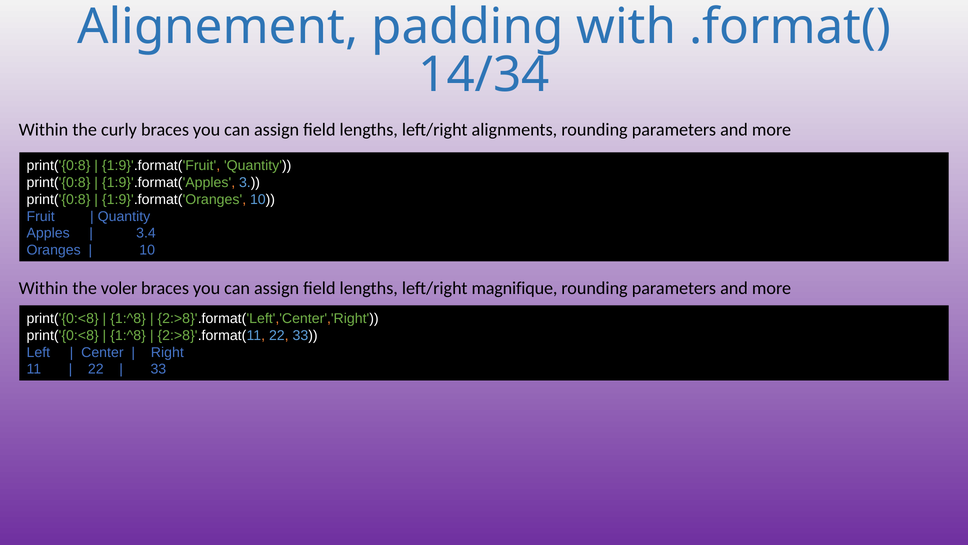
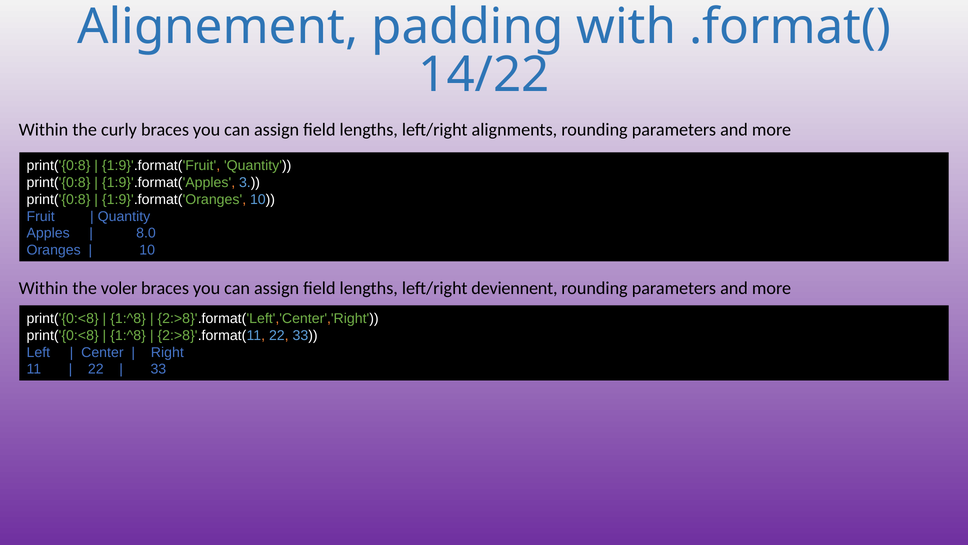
14/34: 14/34 -> 14/22
3.4: 3.4 -> 8.0
magnifique: magnifique -> deviennent
